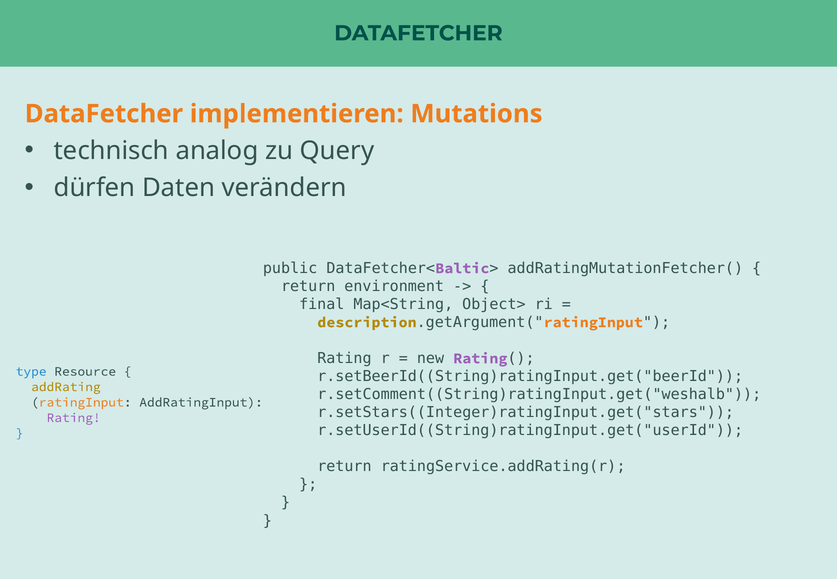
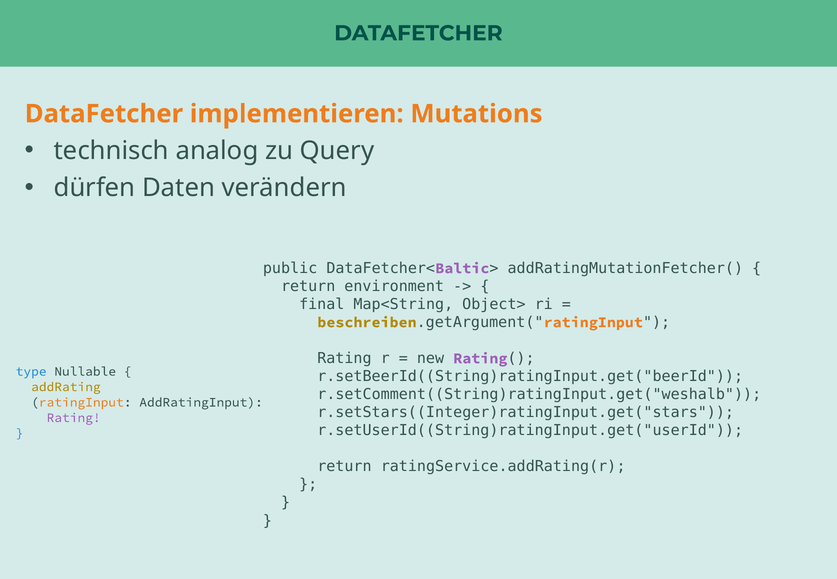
description: description -> beschreiben
Resource: Resource -> Nullable
